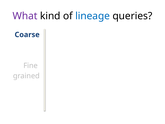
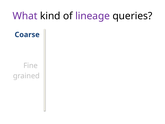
lineage colour: blue -> purple
